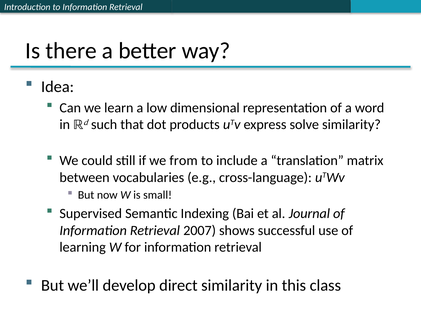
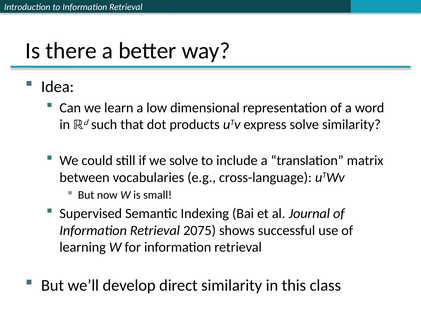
we from: from -> solve
2007: 2007 -> 2075
